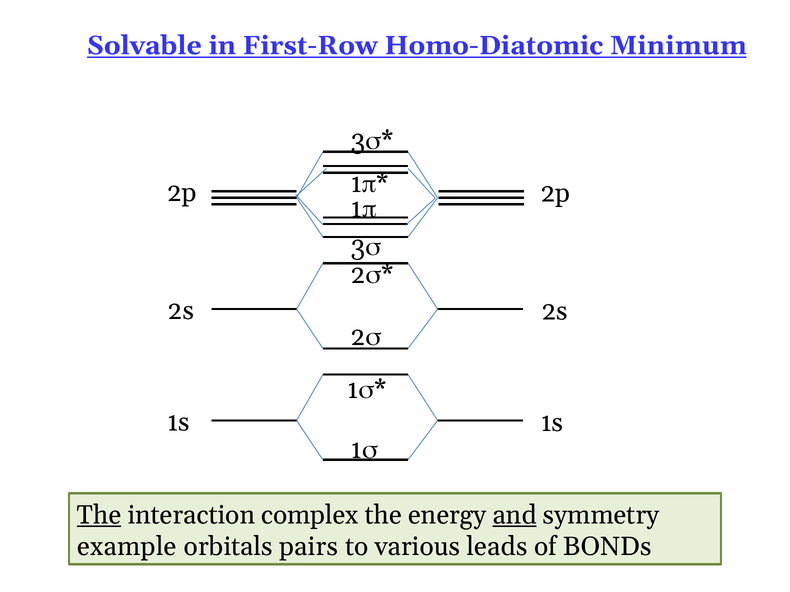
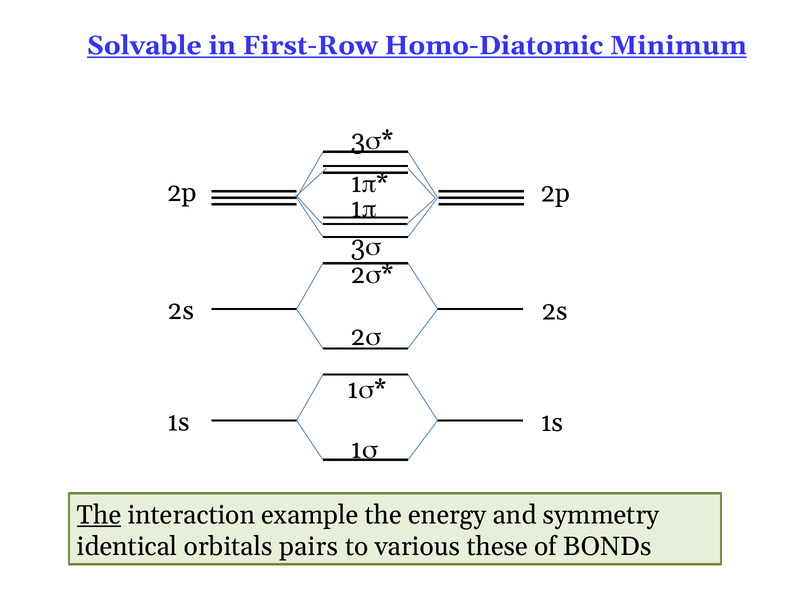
complex: complex -> example
and underline: present -> none
example: example -> identical
leads: leads -> these
